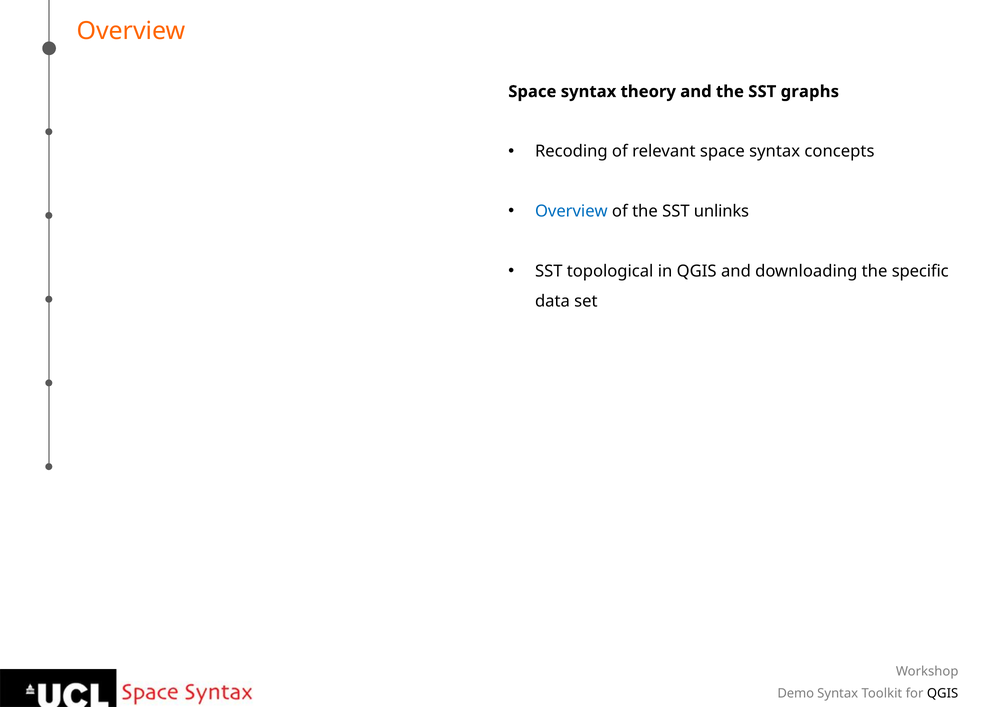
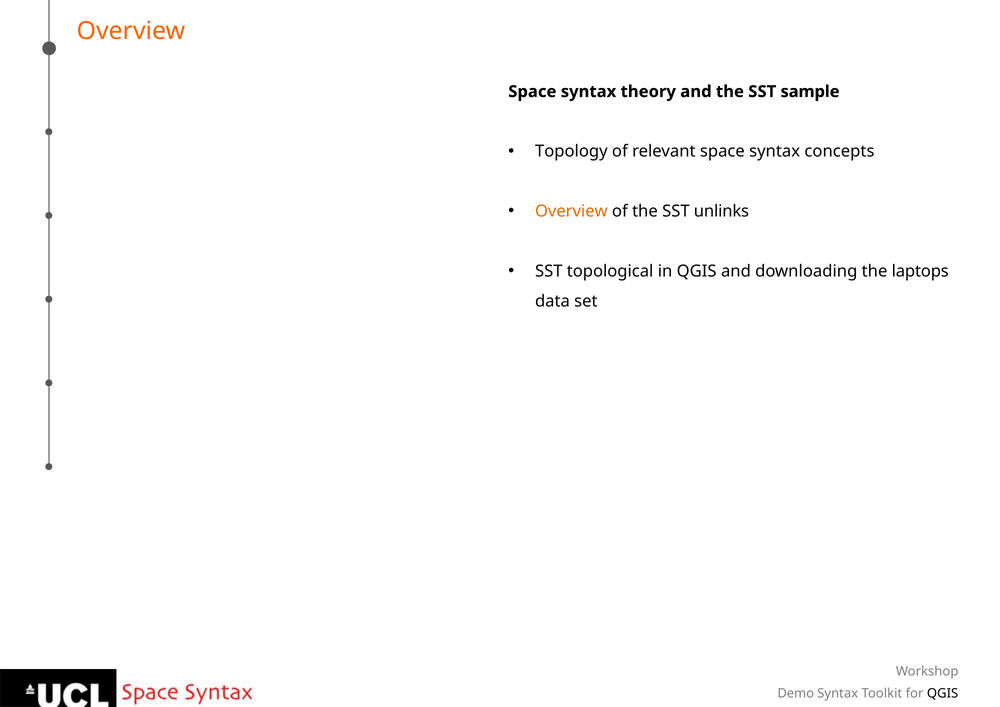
graphs: graphs -> sample
Recoding: Recoding -> Topology
Overview at (571, 211) colour: blue -> orange
specific: specific -> laptops
